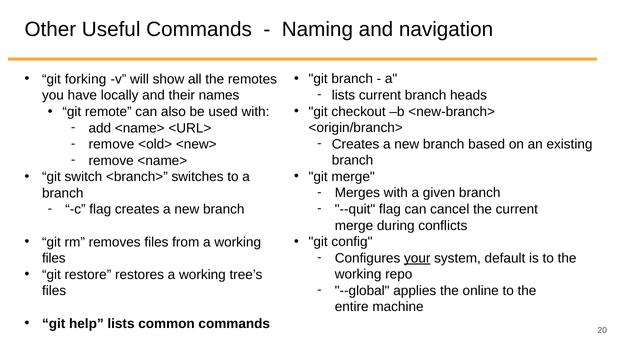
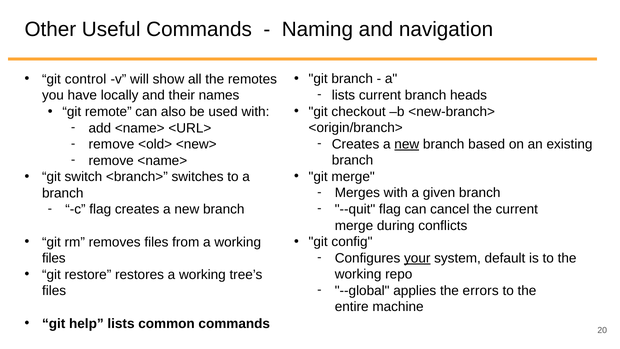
forking: forking -> control
new at (407, 144) underline: none -> present
online: online -> errors
